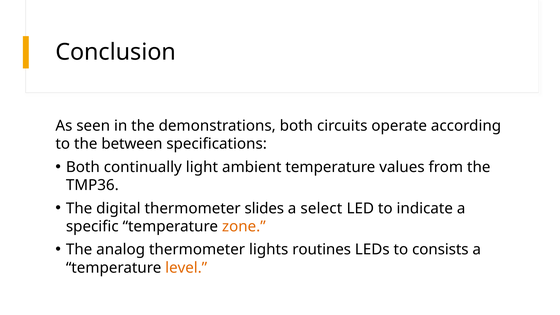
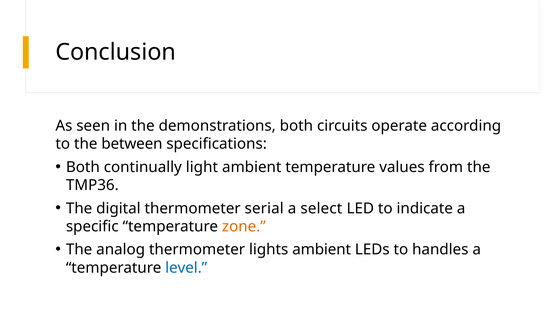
slides: slides -> serial
lights routines: routines -> ambient
consists: consists -> handles
level colour: orange -> blue
